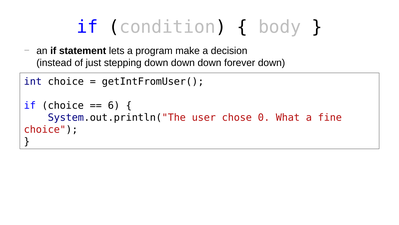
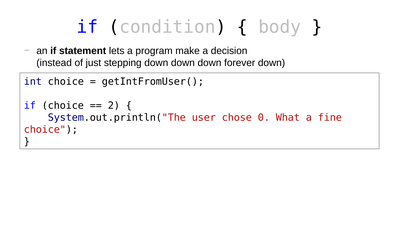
6: 6 -> 2
